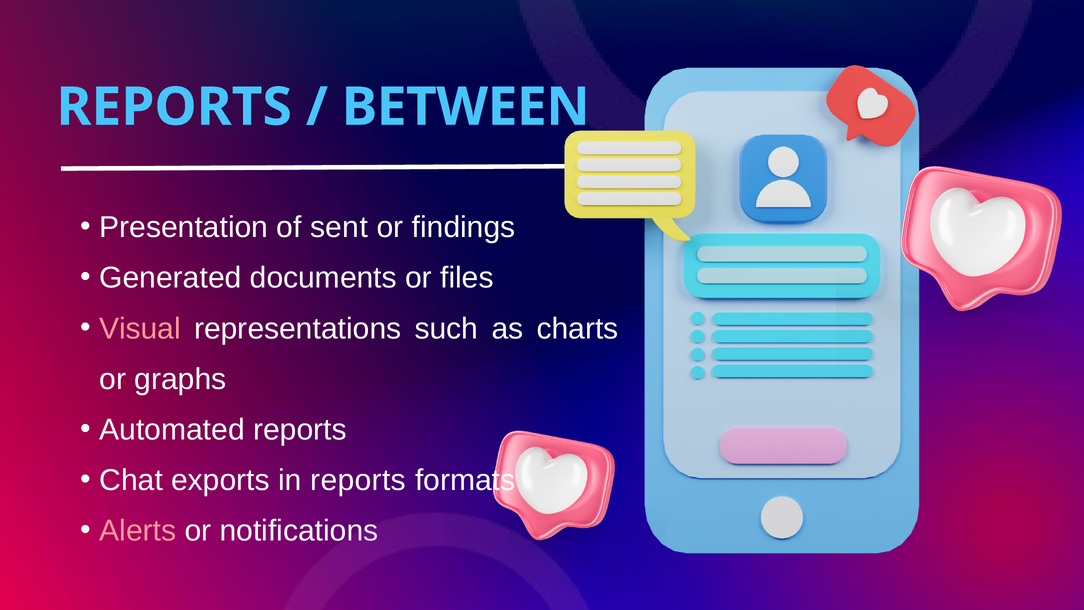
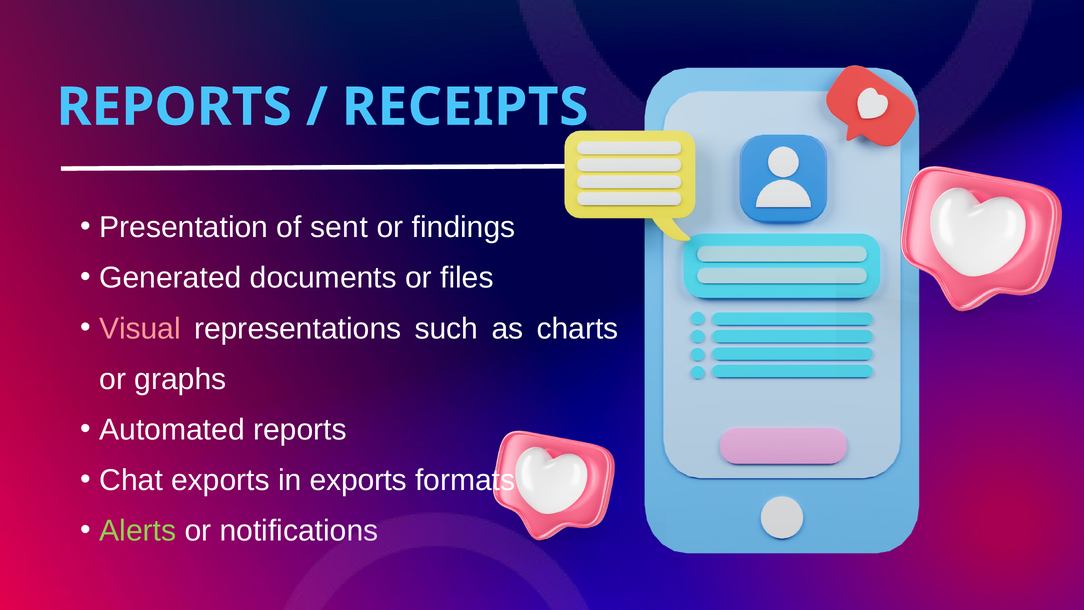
BETWEEN: BETWEEN -> RECEIPTS
in reports: reports -> exports
Alerts colour: pink -> light green
